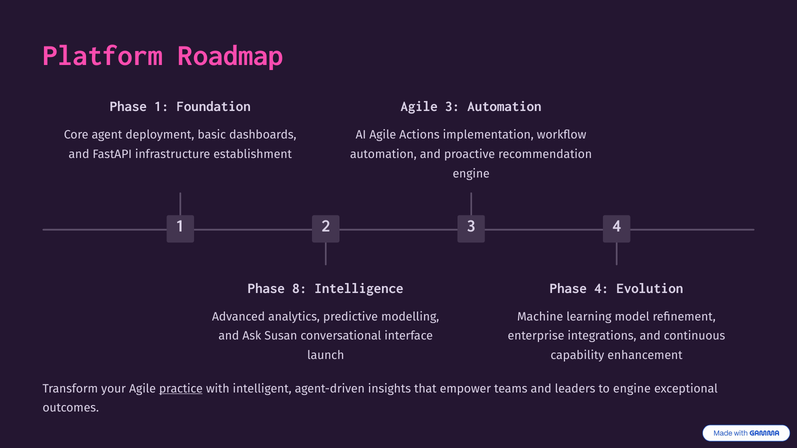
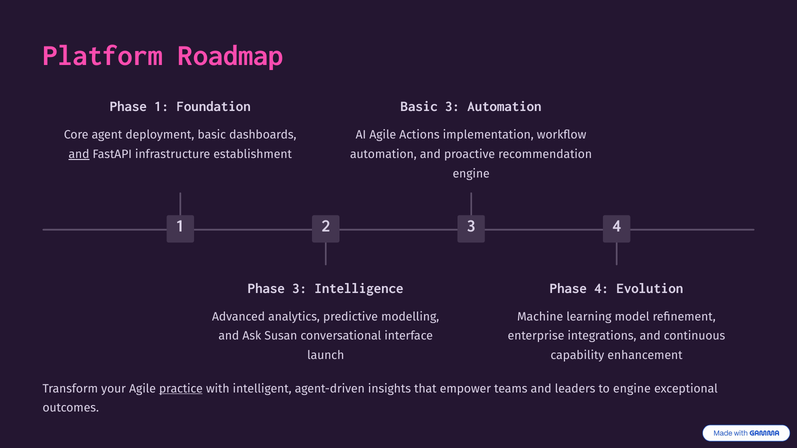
Agile at (419, 107): Agile -> Basic
and at (79, 154) underline: none -> present
Phase 8: 8 -> 3
